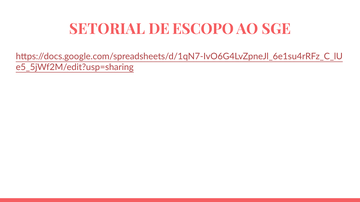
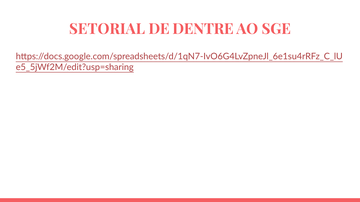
ESCOPO: ESCOPO -> DENTRE
